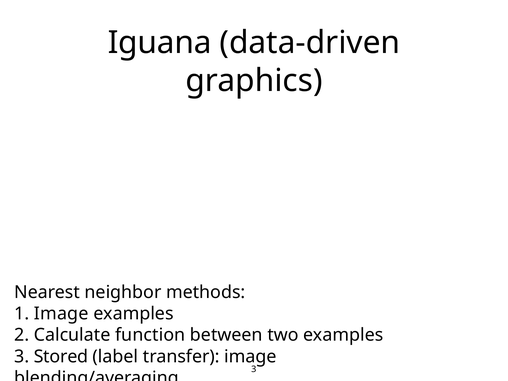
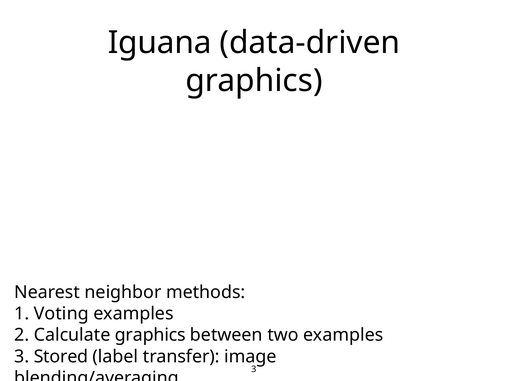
1 Image: Image -> Voting
Calculate function: function -> graphics
